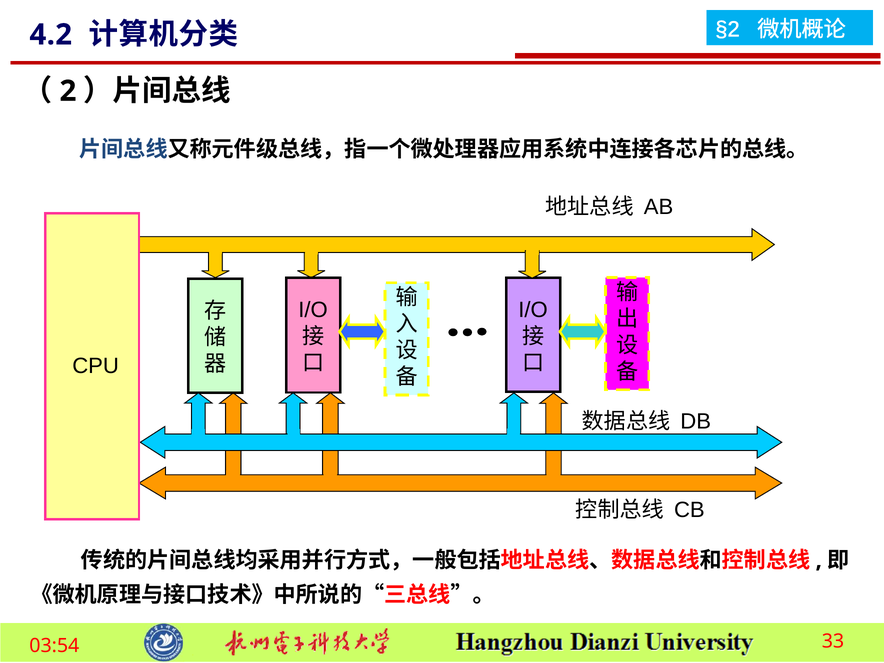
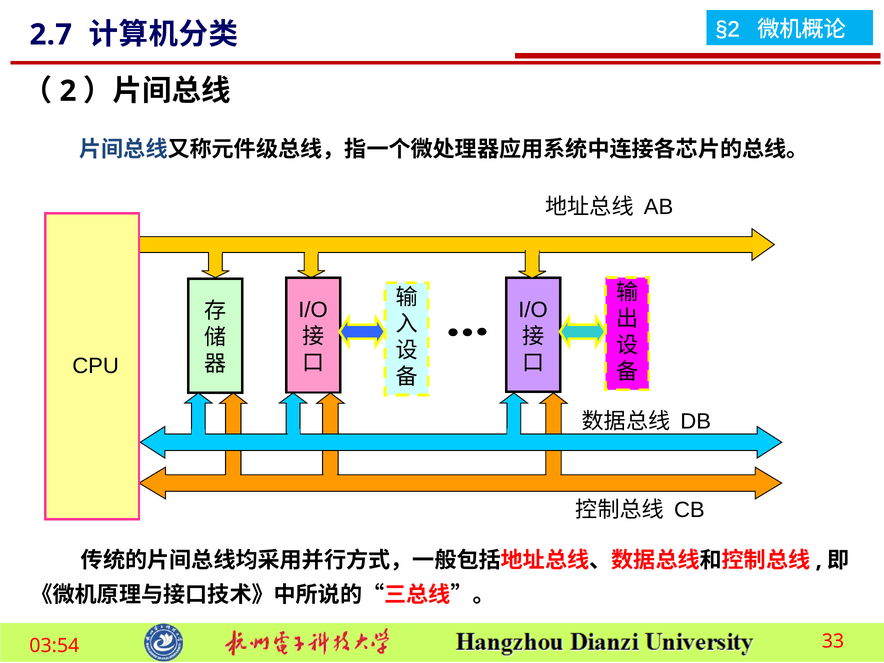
4.2: 4.2 -> 2.7
